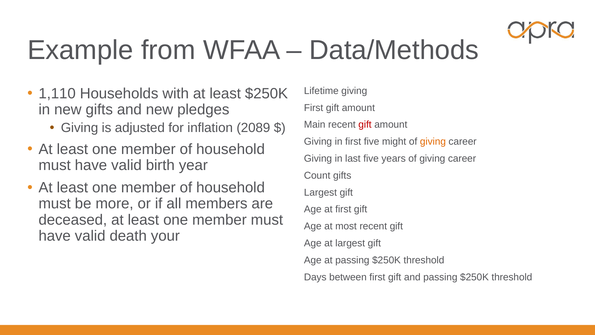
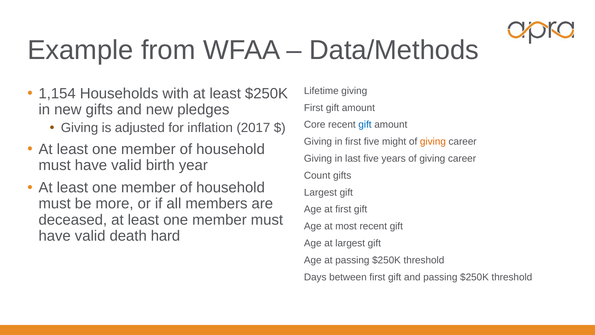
1,110: 1,110 -> 1,154
Main: Main -> Core
gift at (365, 125) colour: red -> blue
2089: 2089 -> 2017
your: your -> hard
